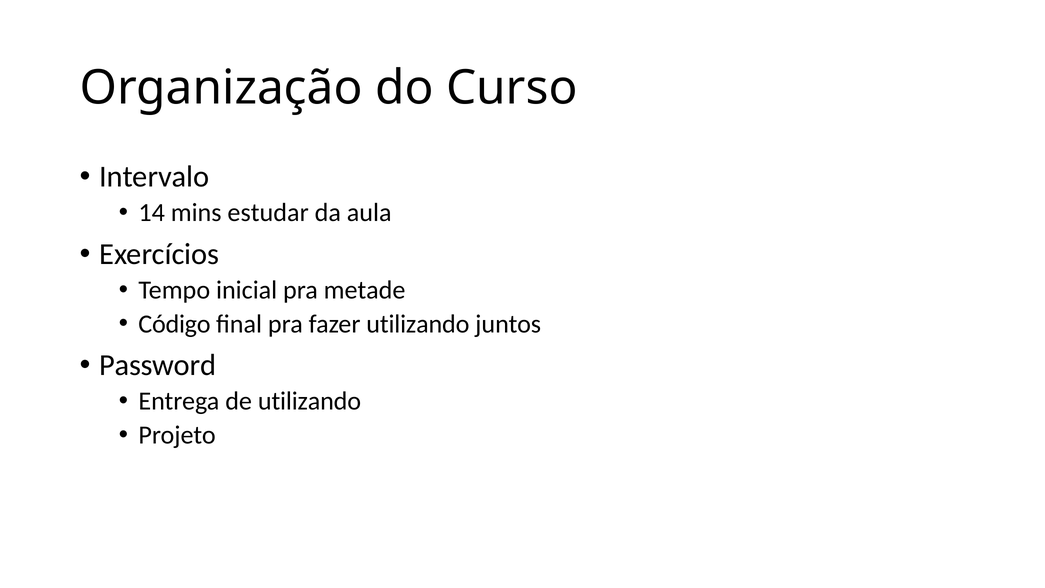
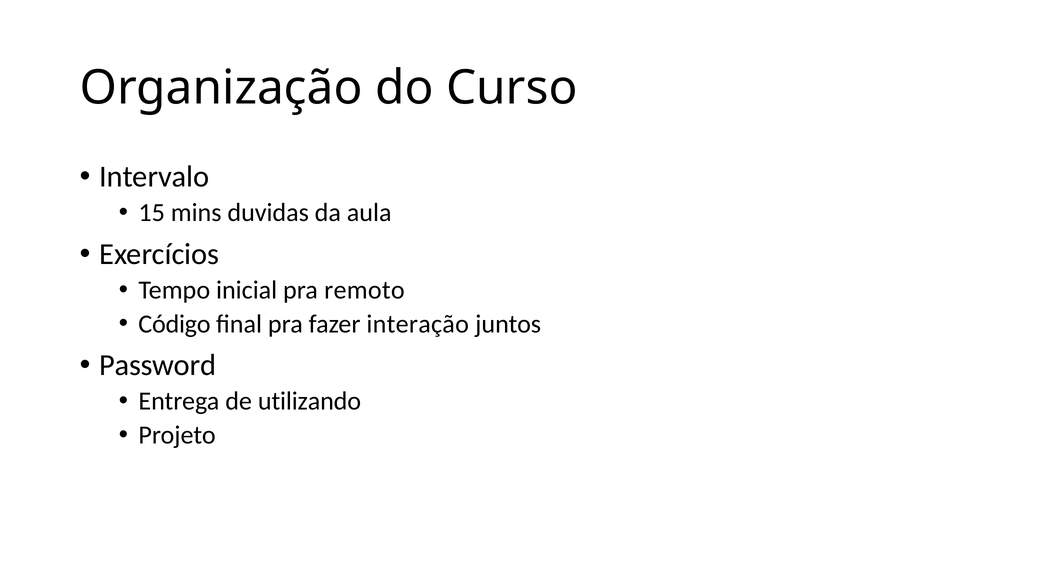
14: 14 -> 15
estudar: estudar -> duvidas
metade: metade -> remoto
fazer utilizando: utilizando -> interação
